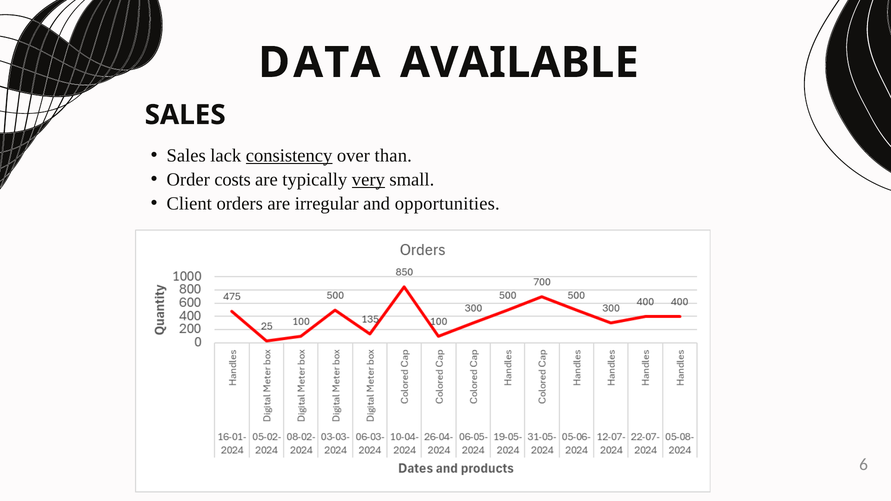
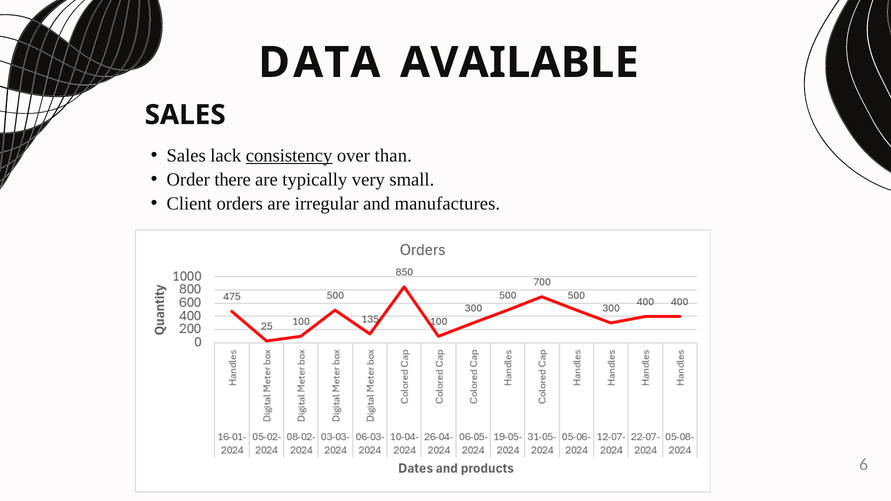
costs: costs -> there
very underline: present -> none
opportunities: opportunities -> manufactures
